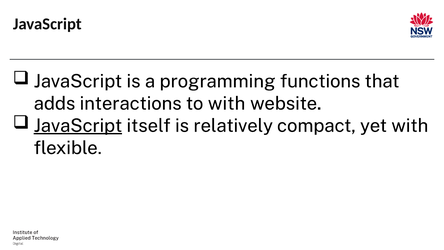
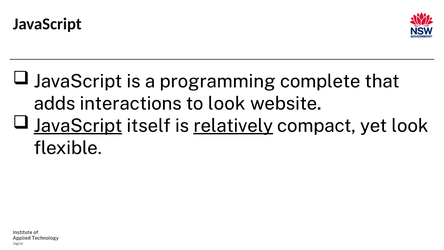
functions: functions -> complete
to with: with -> look
relatively underline: none -> present
yet with: with -> look
